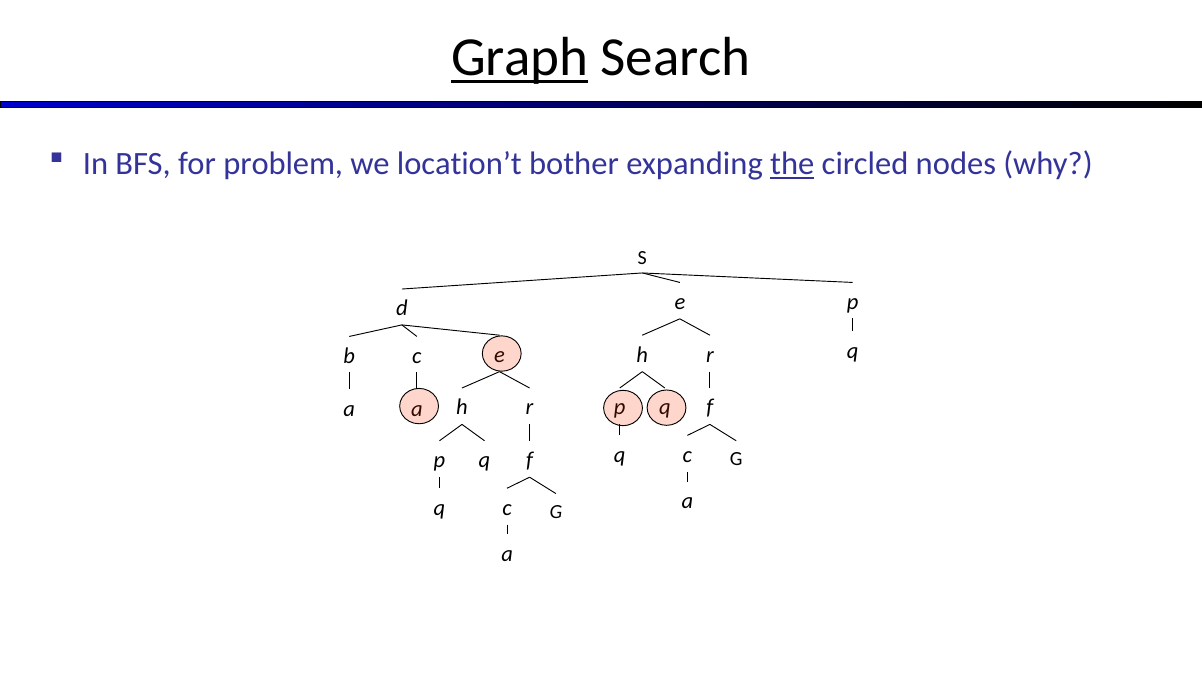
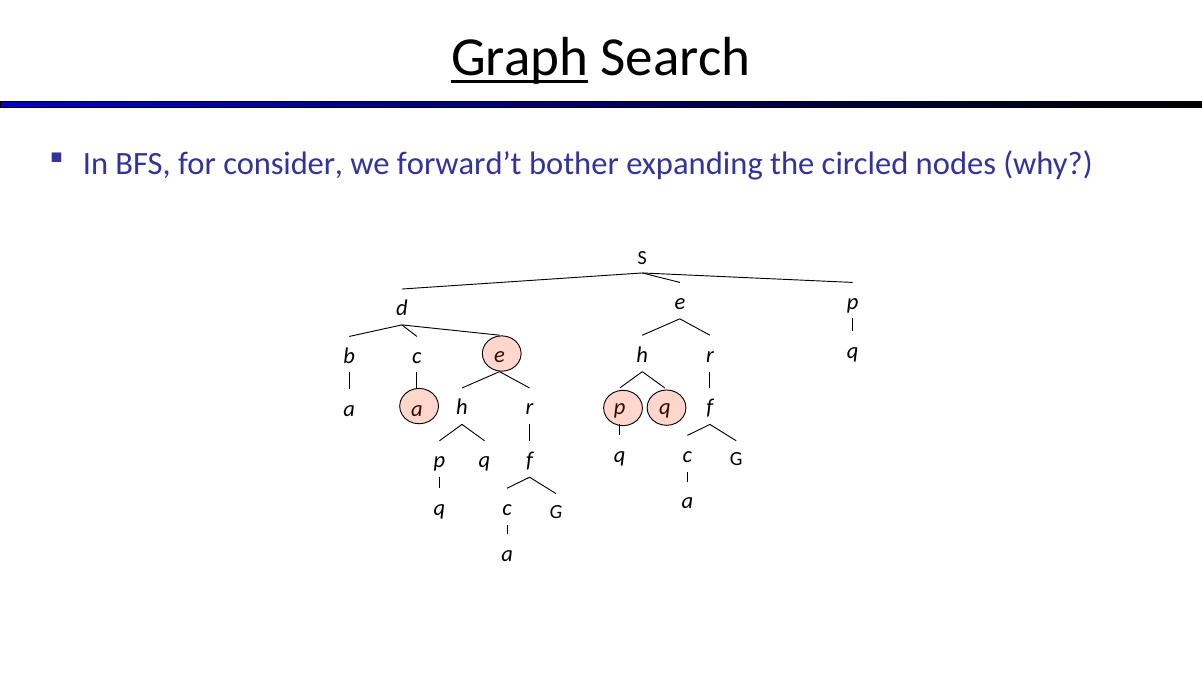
problem: problem -> consider
location’t: location’t -> forward’t
the underline: present -> none
